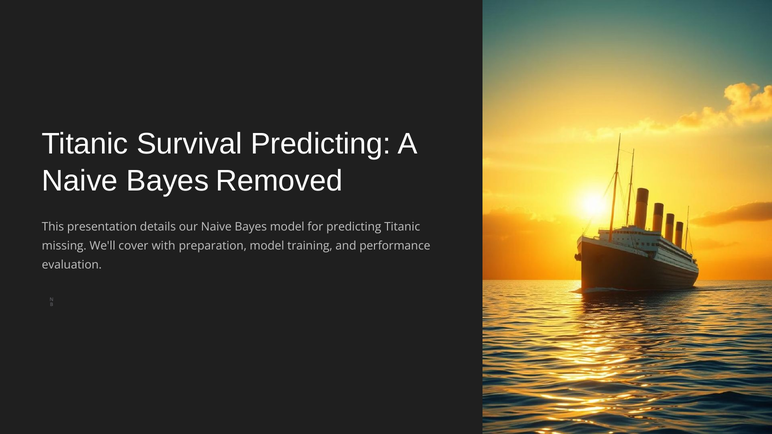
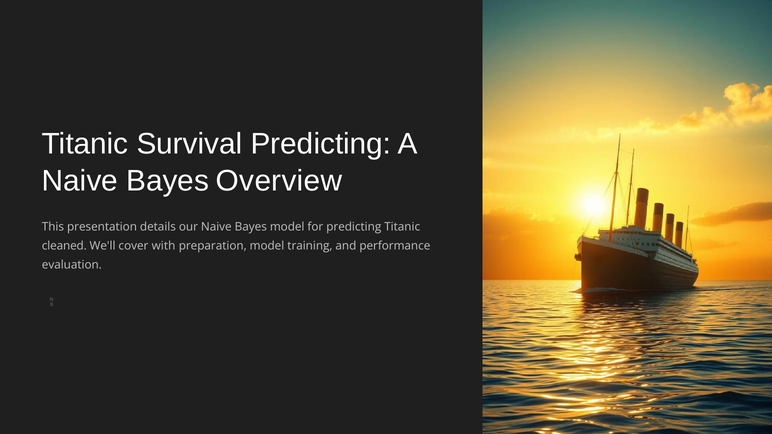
Removed: Removed -> Overview
missing: missing -> cleaned
